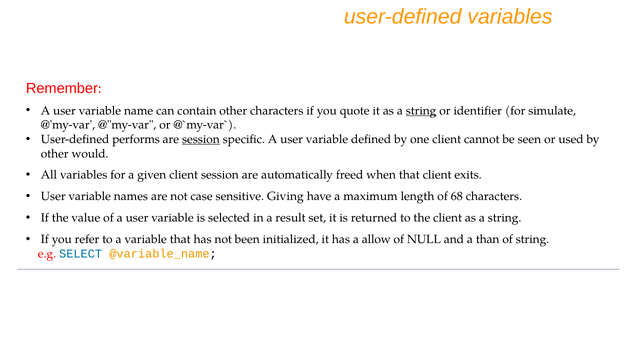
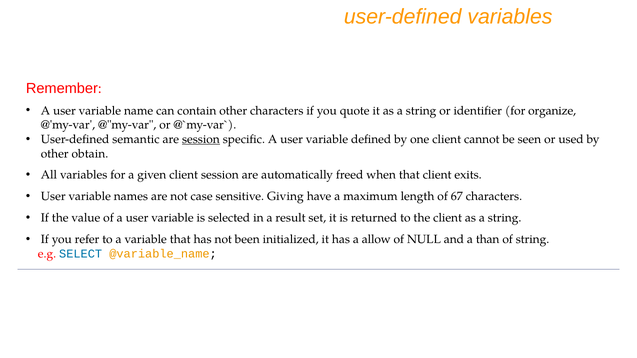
string at (421, 111) underline: present -> none
simulate: simulate -> organize
performs: performs -> semantic
would: would -> obtain
68: 68 -> 67
